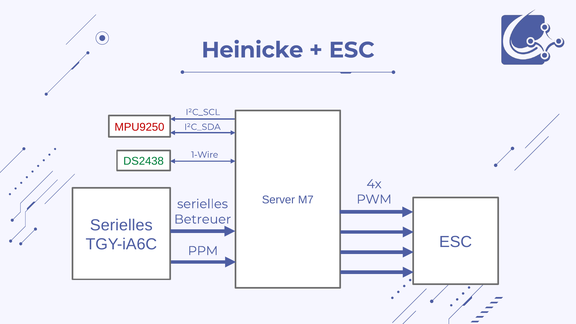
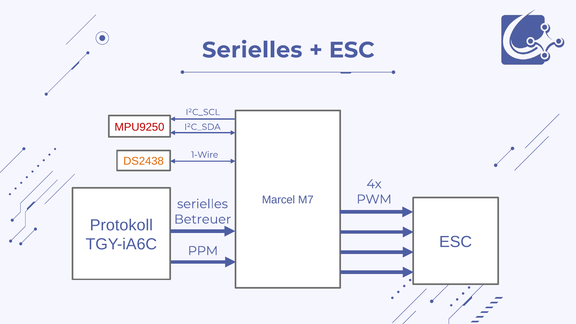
Heinicke at (252, 50): Heinicke -> Serielles
DS2438 colour: green -> orange
Server: Server -> Marcel
Serielles at (121, 225): Serielles -> Protokoll
